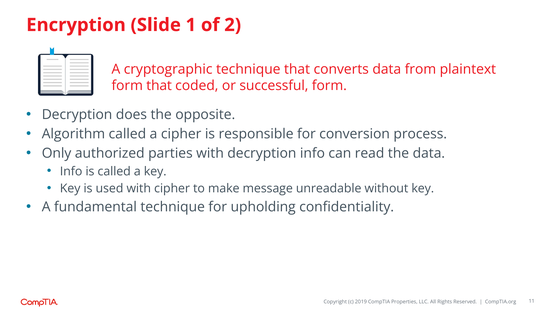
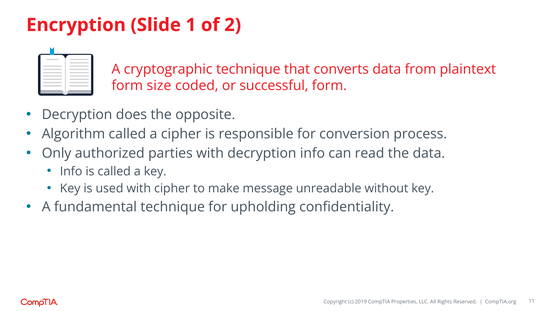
form that: that -> size
